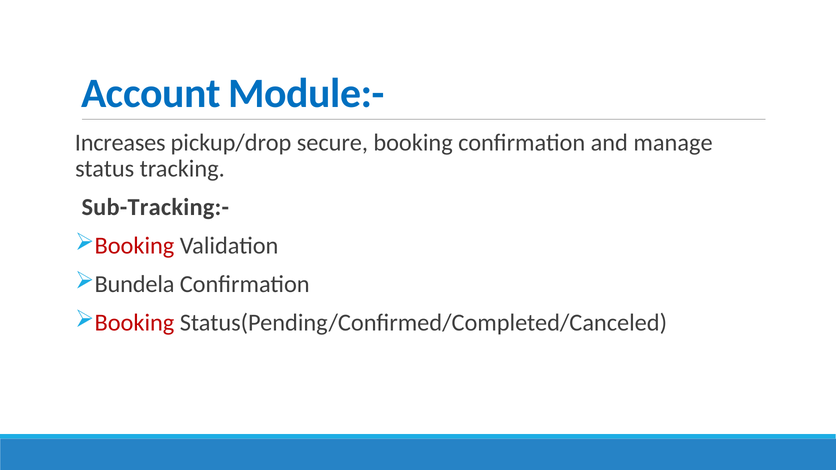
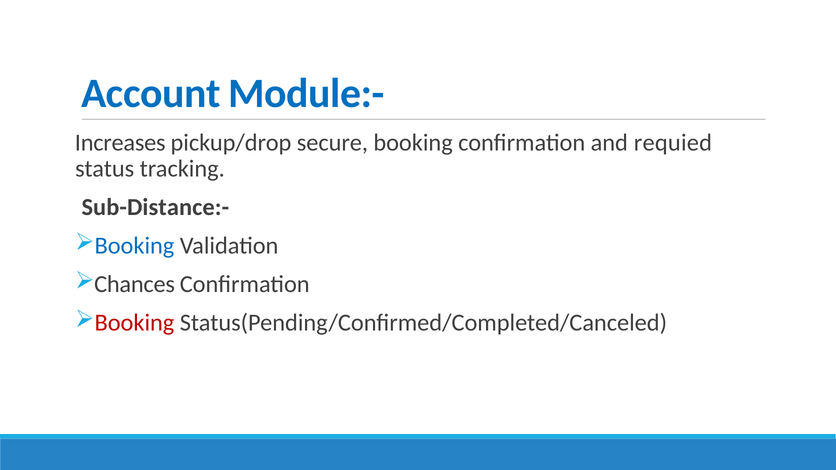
manage: manage -> requied
Sub-Tracking:-: Sub-Tracking:- -> Sub-Distance:-
Booking at (134, 246) colour: red -> blue
Bundela: Bundela -> Chances
